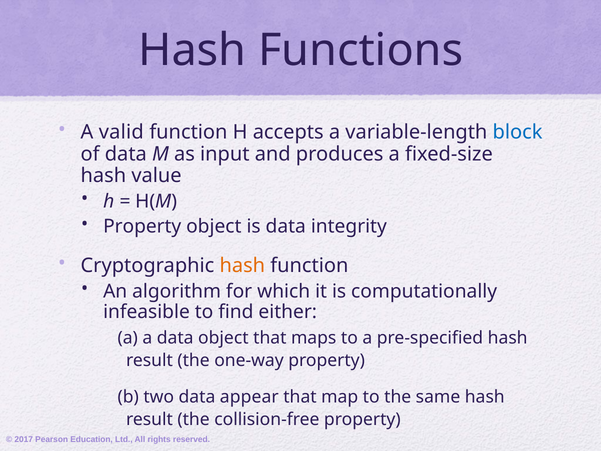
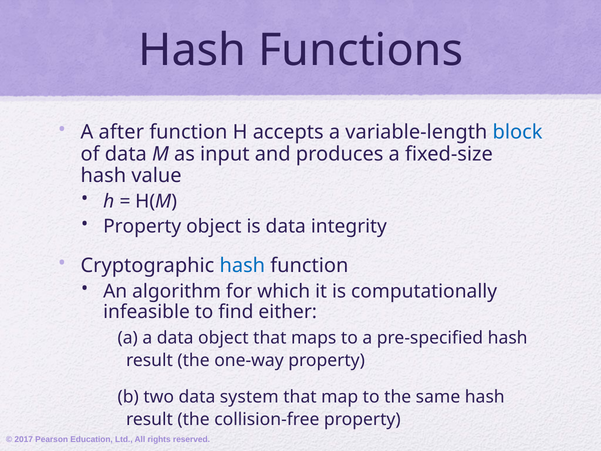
valid: valid -> after
hash at (242, 266) colour: orange -> blue
appear: appear -> system
